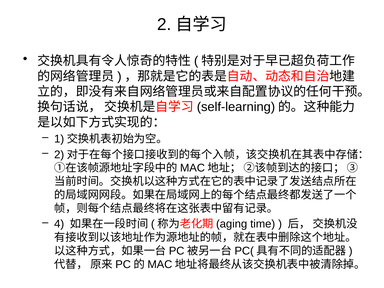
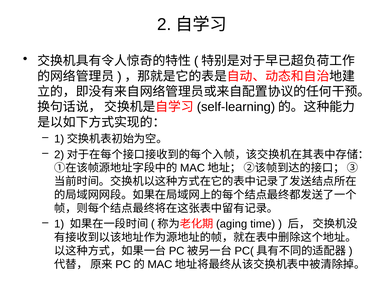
4: 4 -> 1
